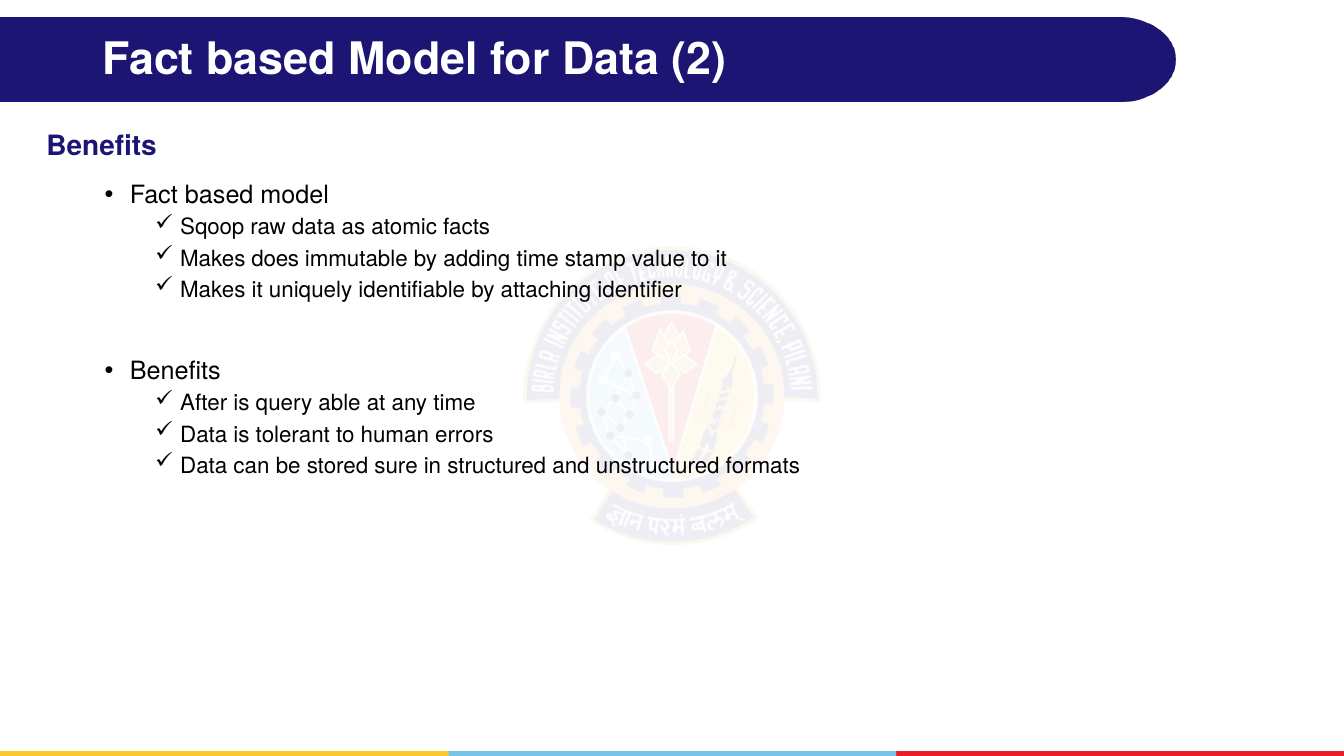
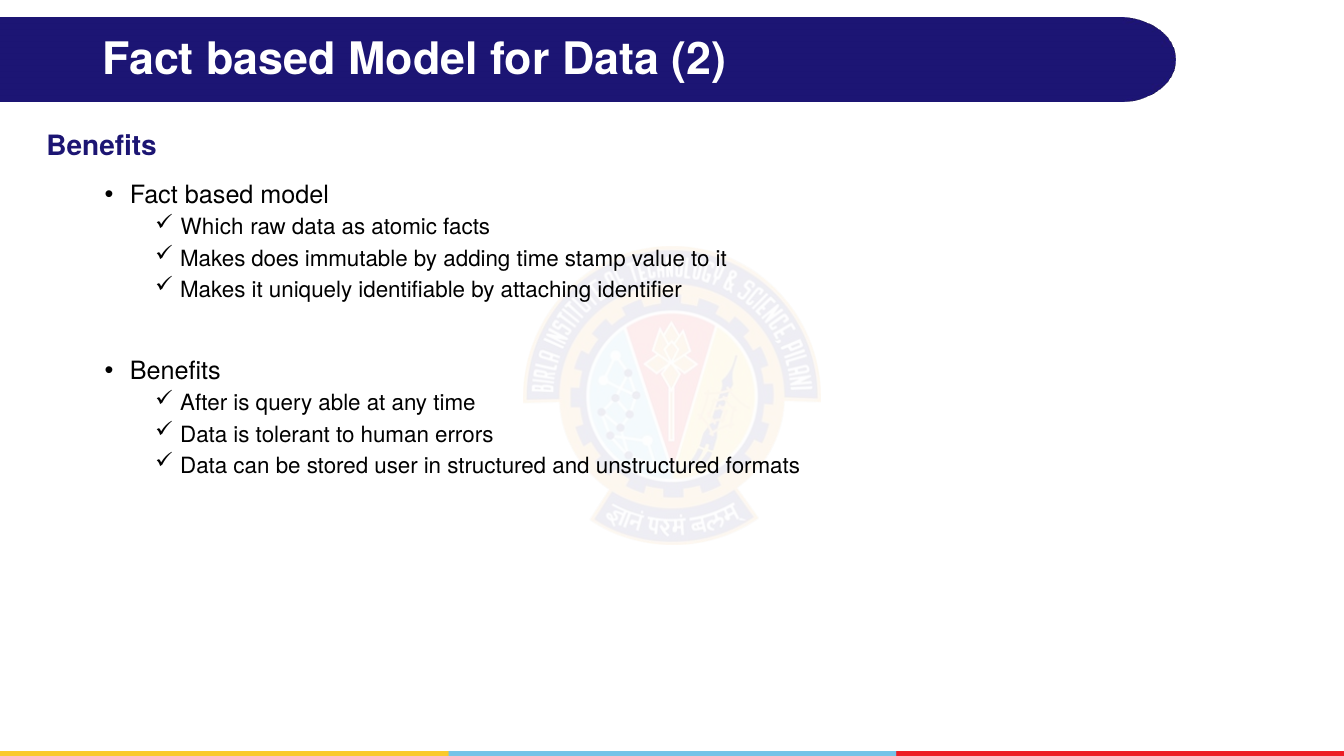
Sqoop: Sqoop -> Which
sure: sure -> user
